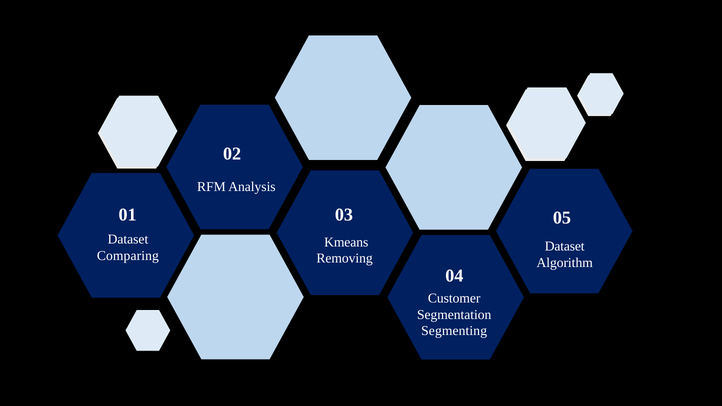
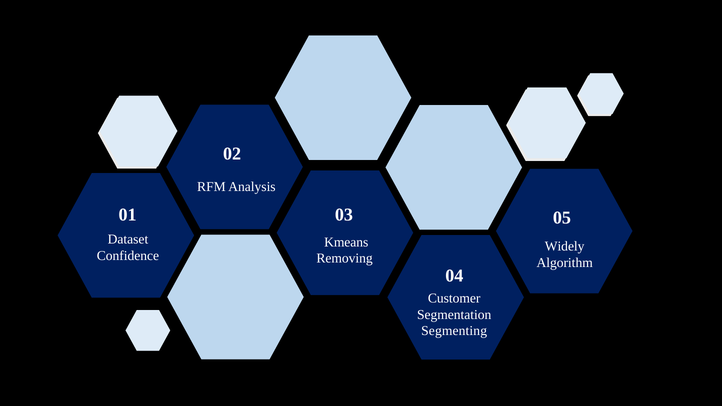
Dataset at (565, 247): Dataset -> Widely
Comparing: Comparing -> Confidence
